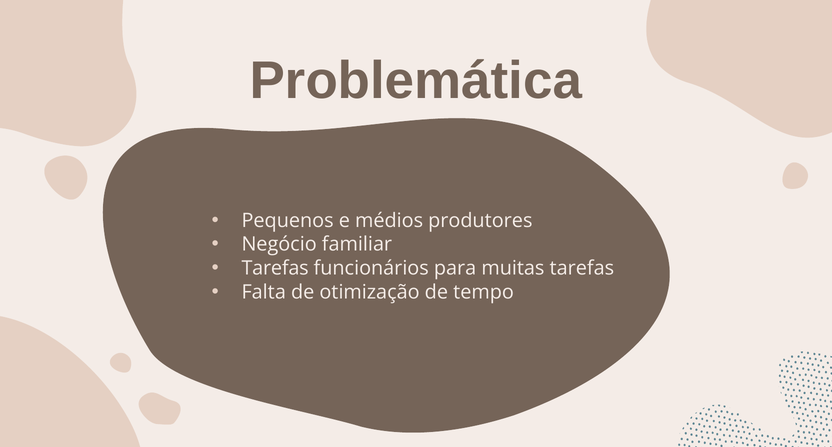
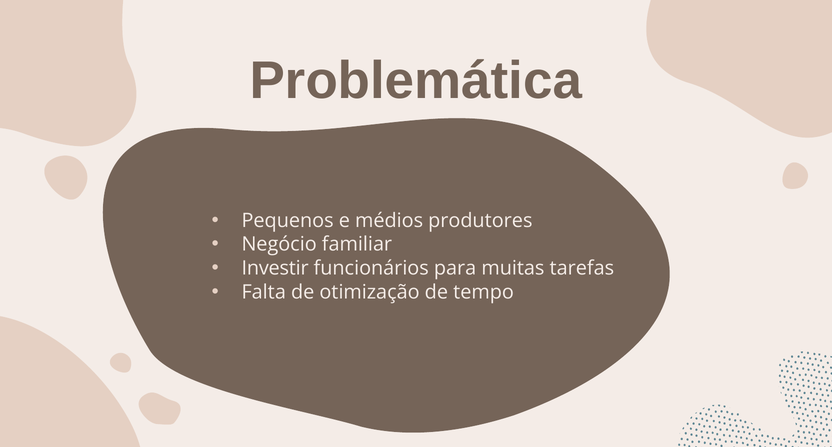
Tarefas at (275, 268): Tarefas -> Investir
